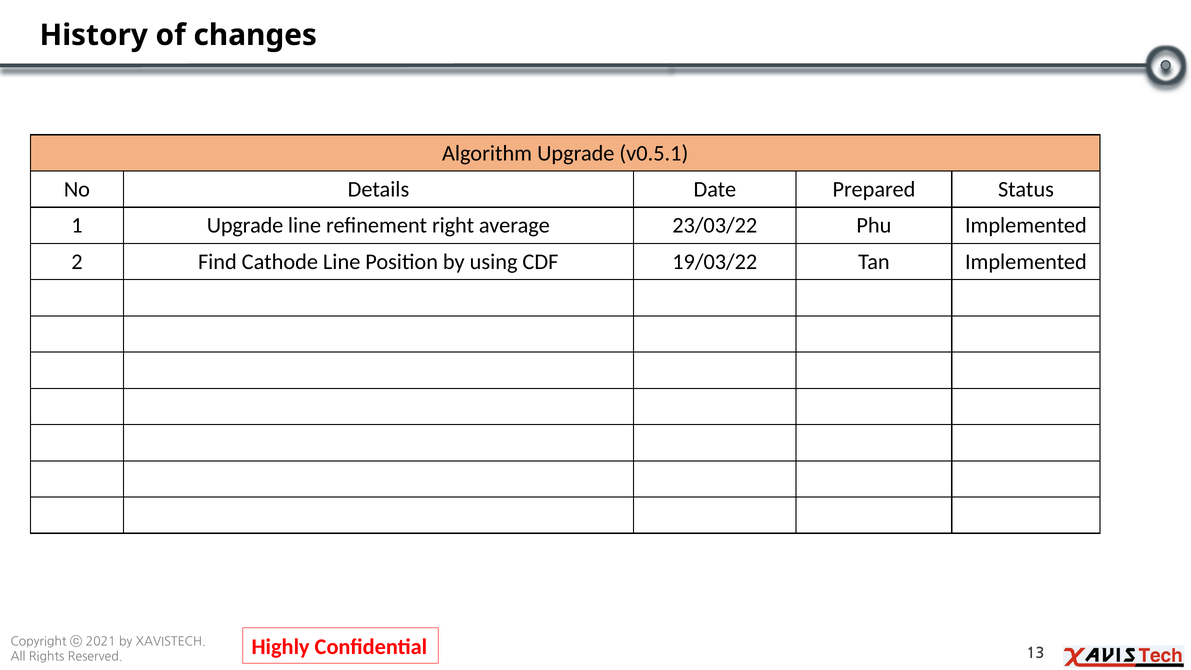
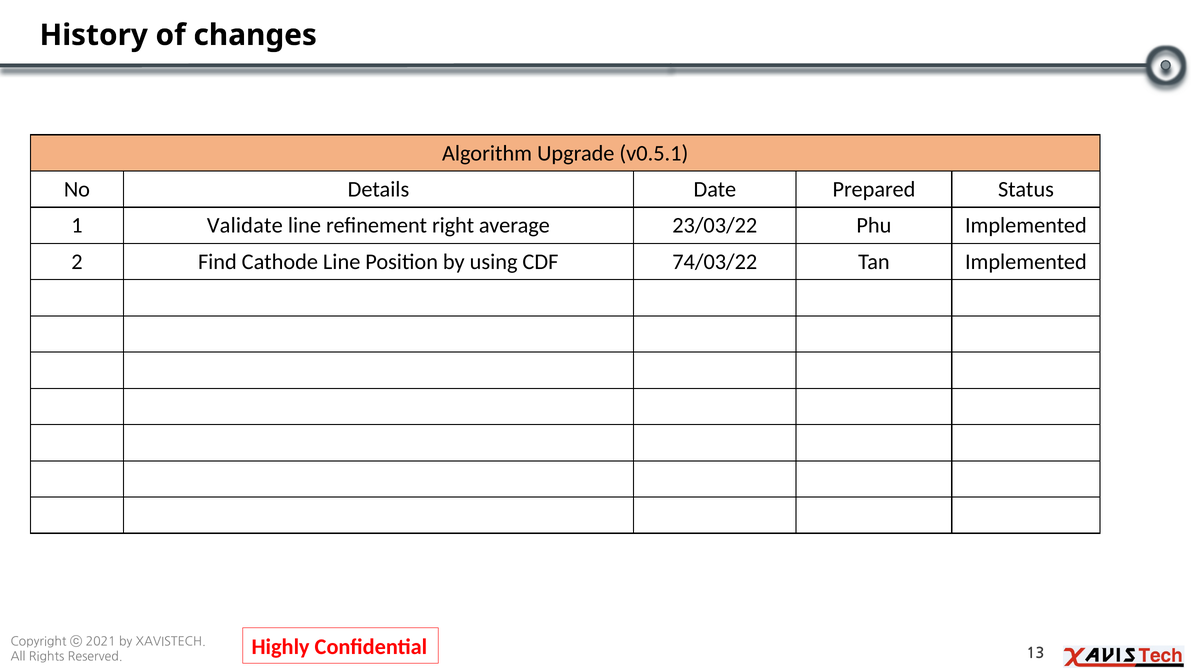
1 Upgrade: Upgrade -> Validate
19/03/22: 19/03/22 -> 74/03/22
